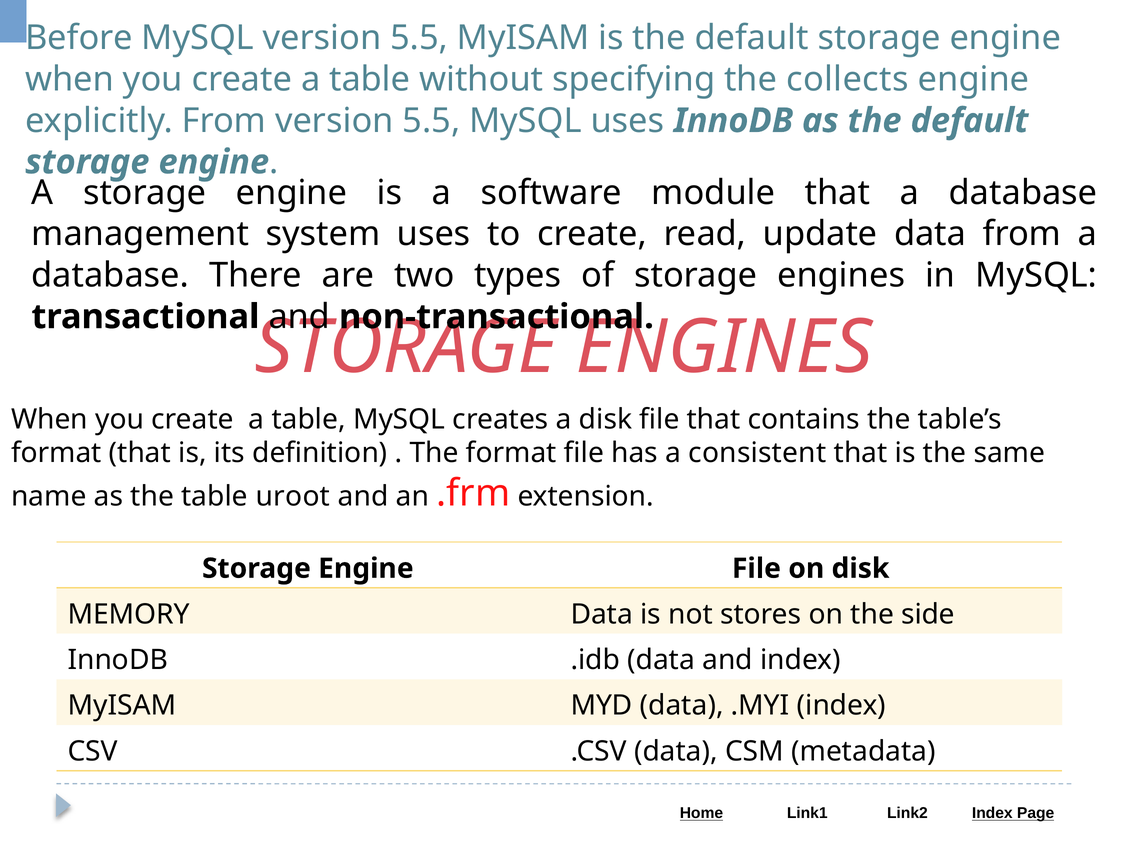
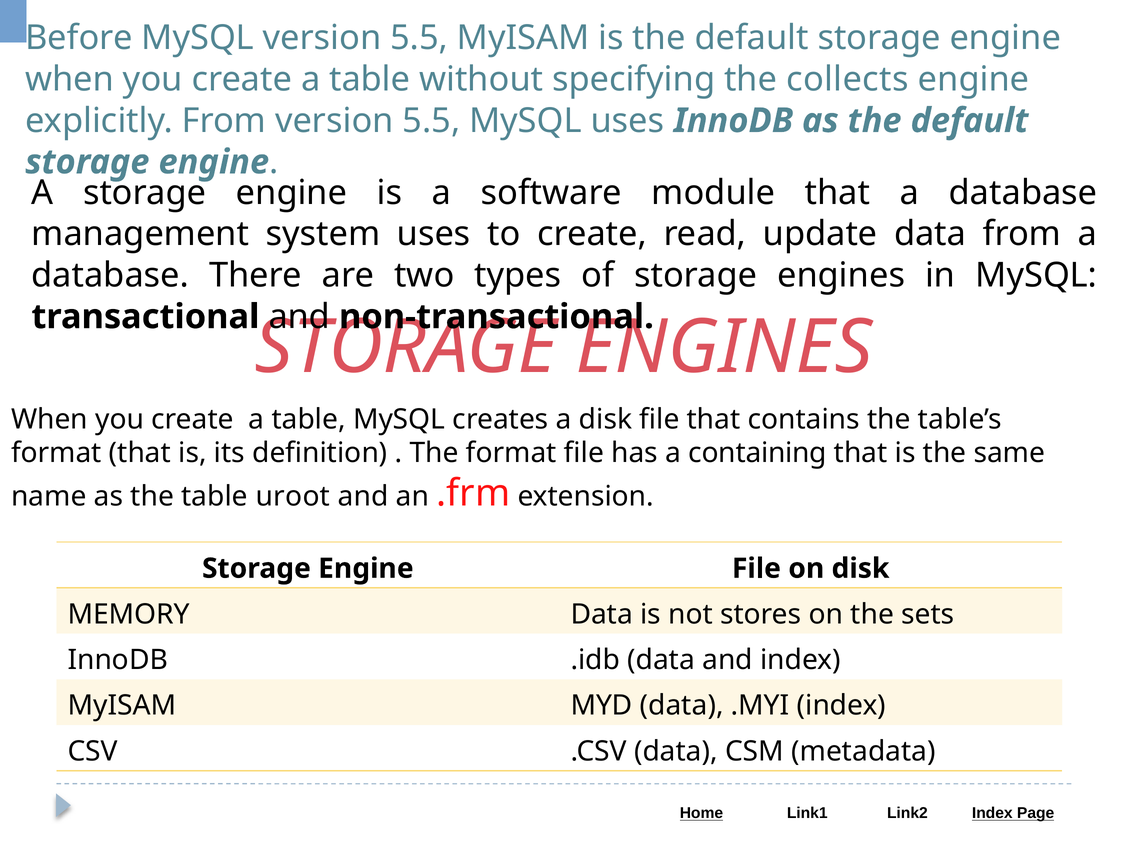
consistent: consistent -> containing
side: side -> sets
